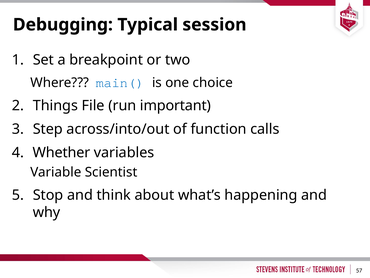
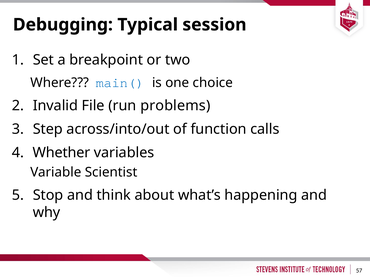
Things: Things -> Invalid
important: important -> problems
